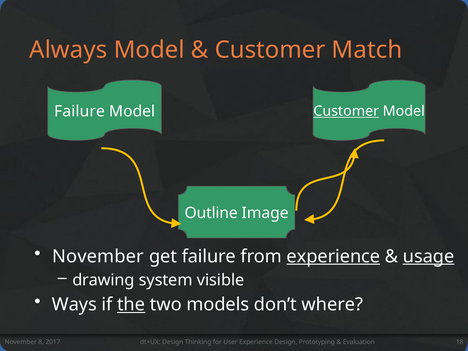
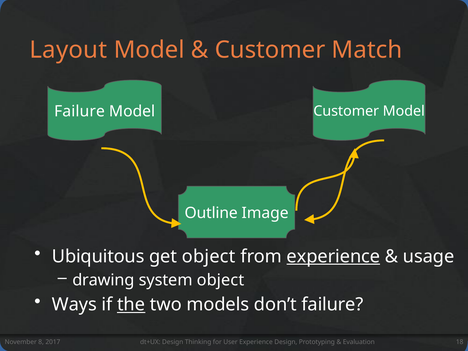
Always: Always -> Layout
Customer at (346, 111) underline: present -> none
November at (98, 256): November -> Ubiquitous
get failure: failure -> object
usage underline: present -> none
system visible: visible -> object
don’t where: where -> failure
